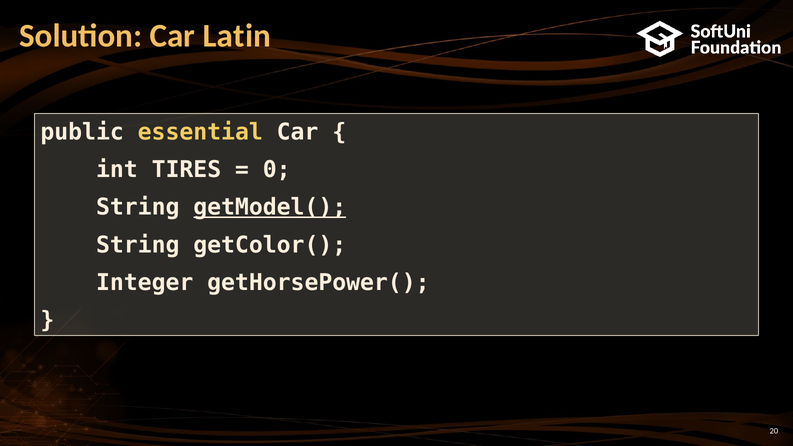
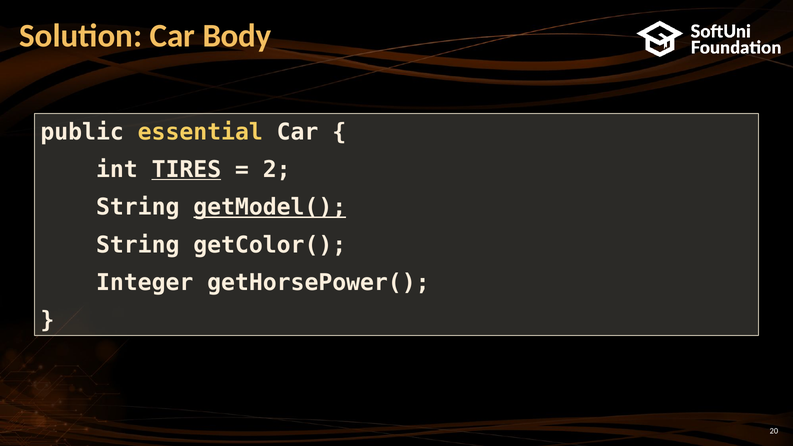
Latin: Latin -> Body
TIRES underline: none -> present
0: 0 -> 2
